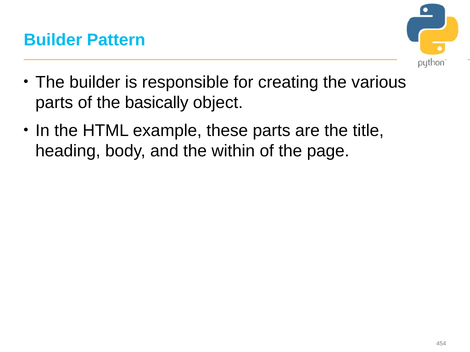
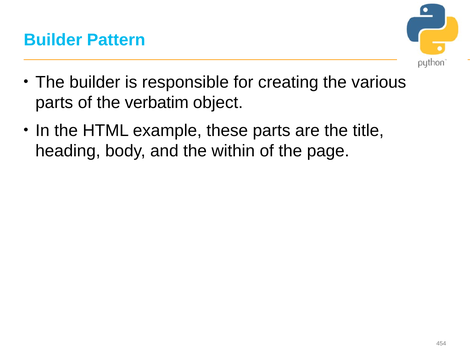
basically: basically -> verbatim
